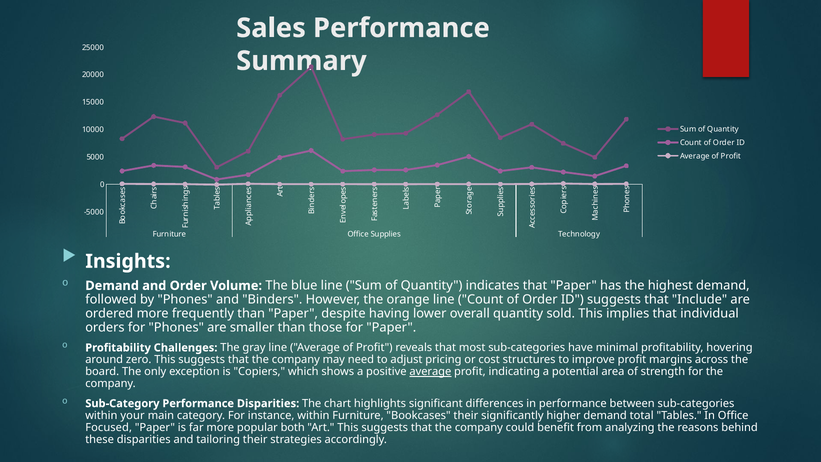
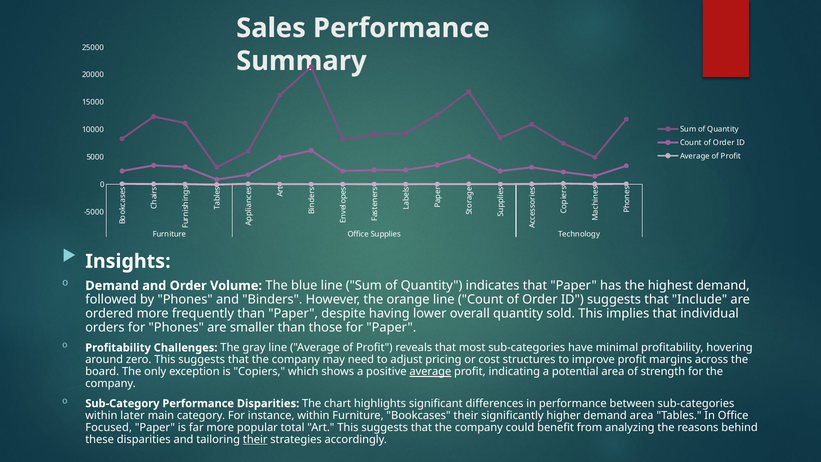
your: your -> later
demand total: total -> area
both: both -> total
their at (255, 439) underline: none -> present
